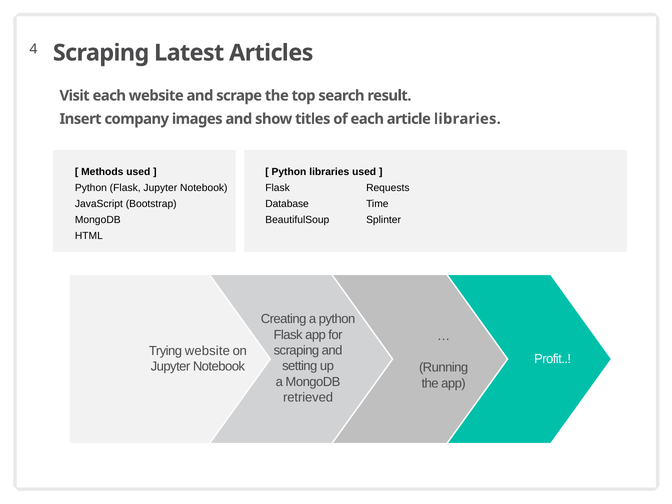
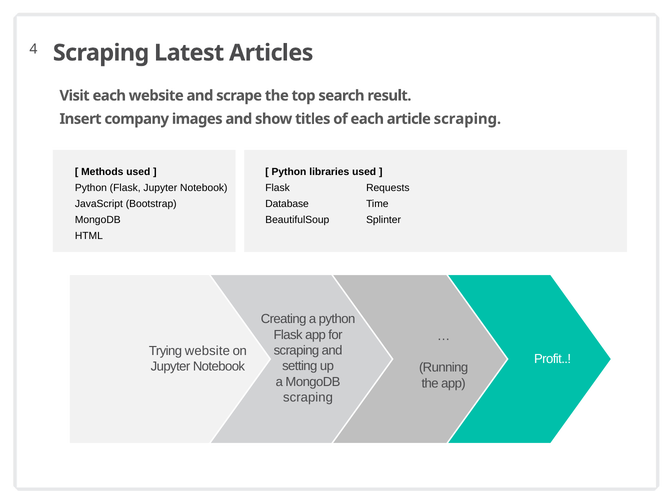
article libraries: libraries -> scraping
retrieved at (308, 398): retrieved -> scraping
